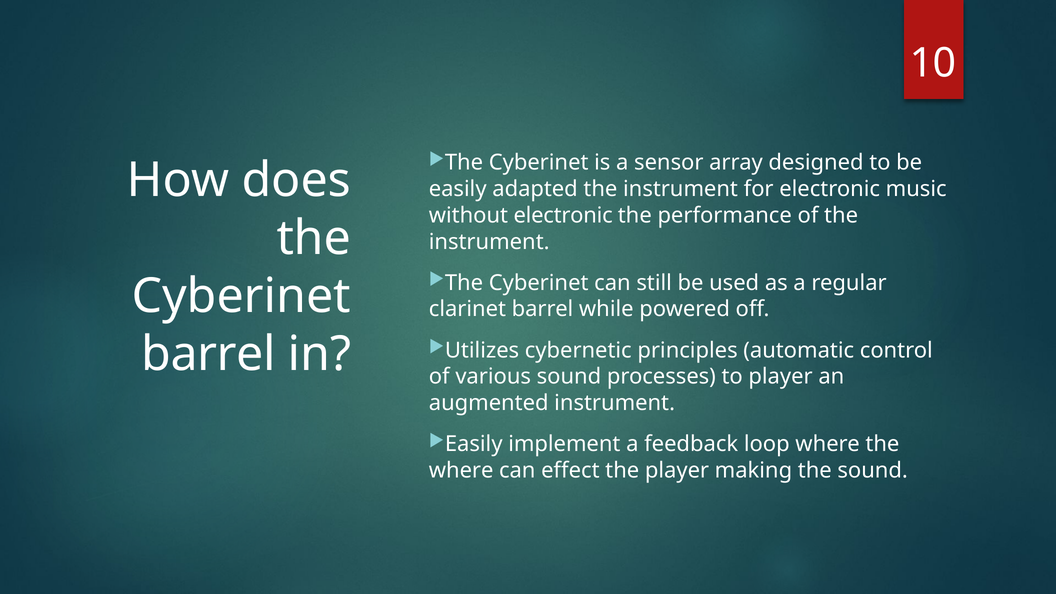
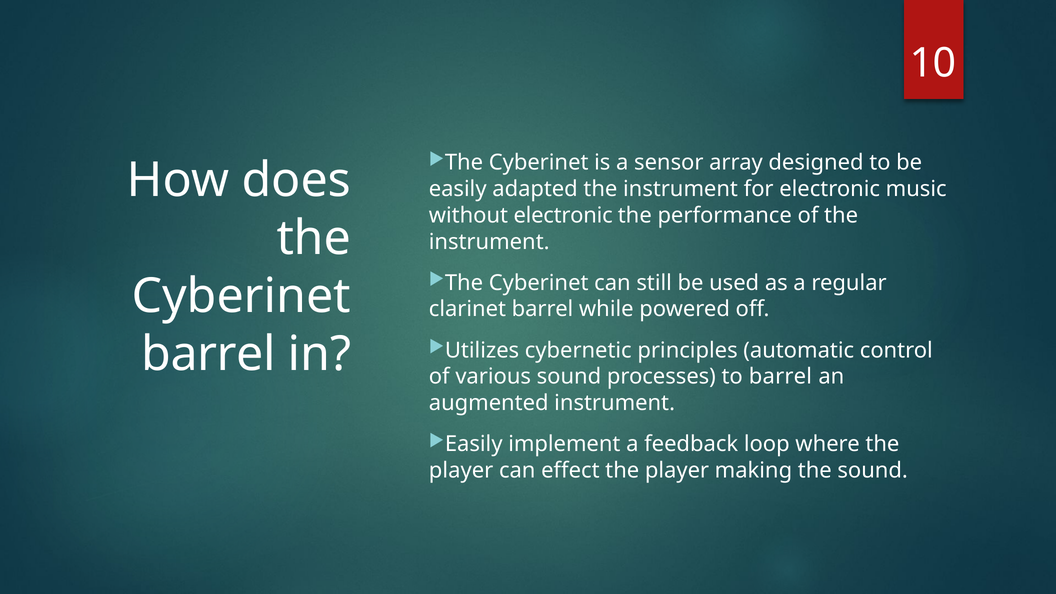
to player: player -> barrel
where at (461, 471): where -> player
